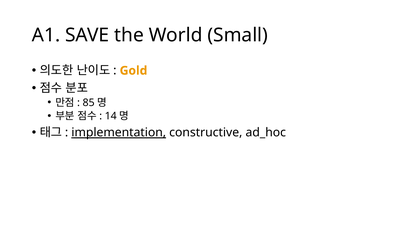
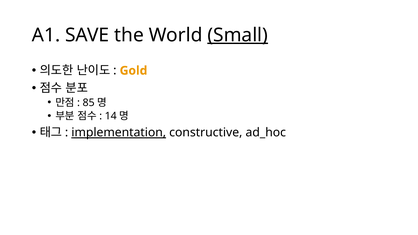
Small underline: none -> present
